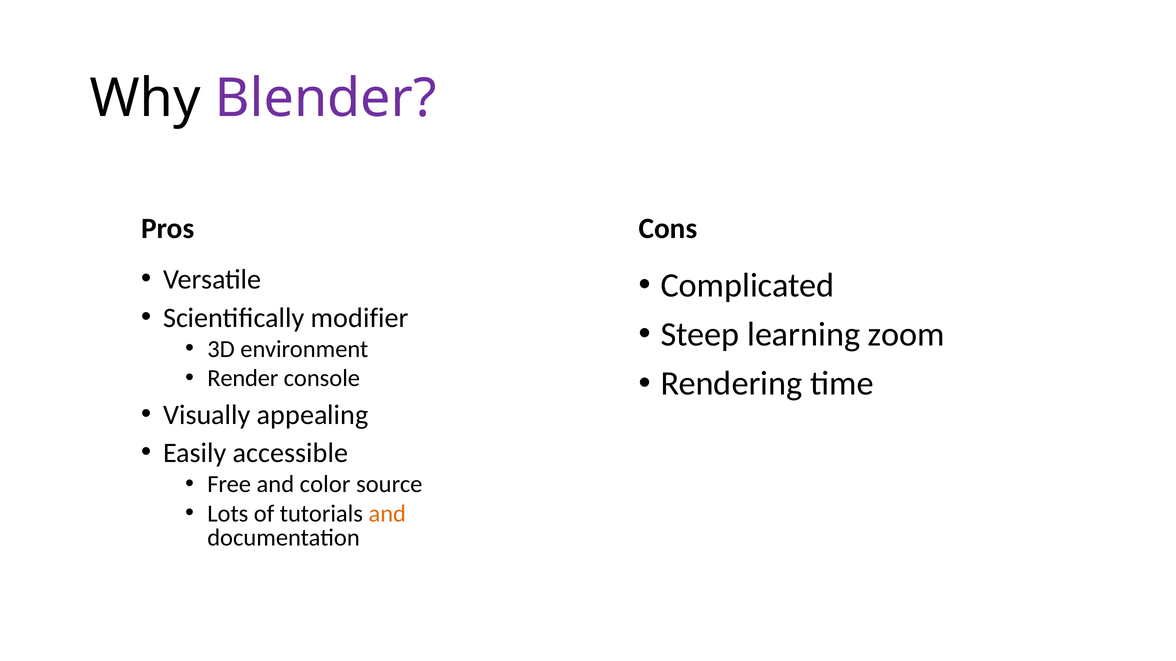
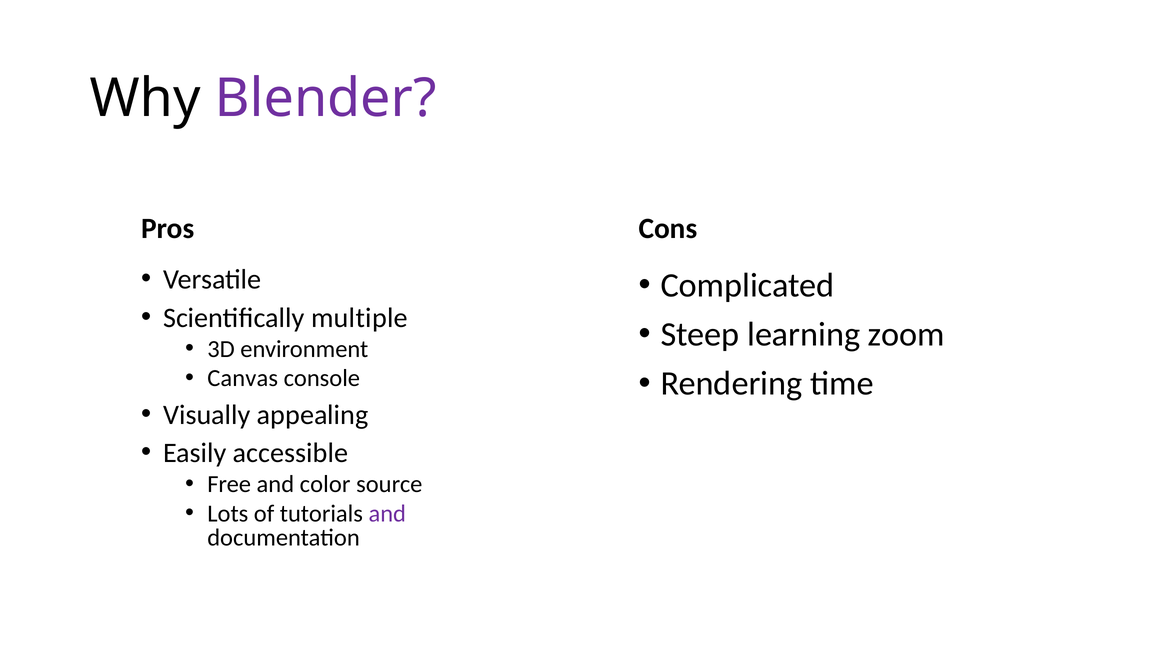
modifier: modifier -> multiple
Render: Render -> Canvas
and at (387, 514) colour: orange -> purple
